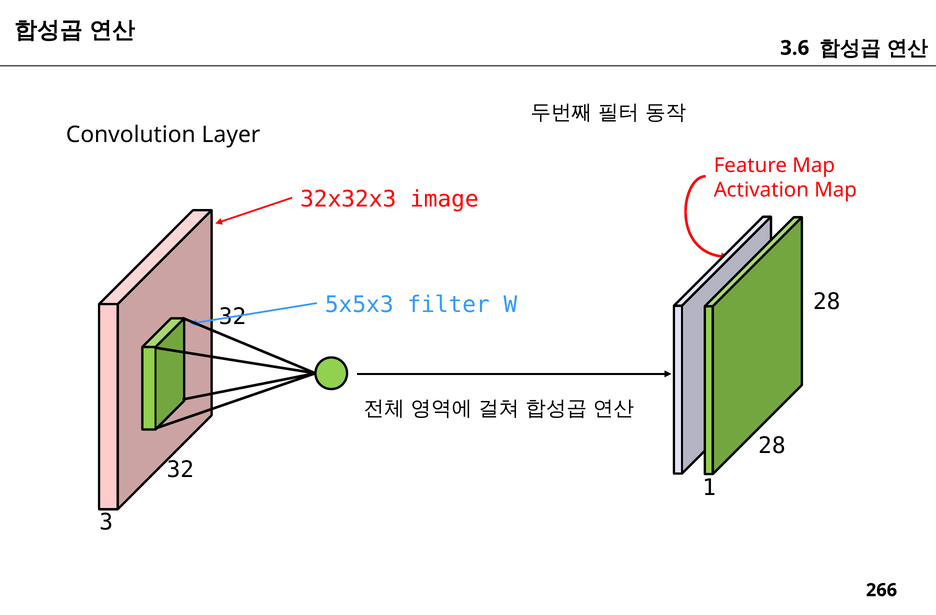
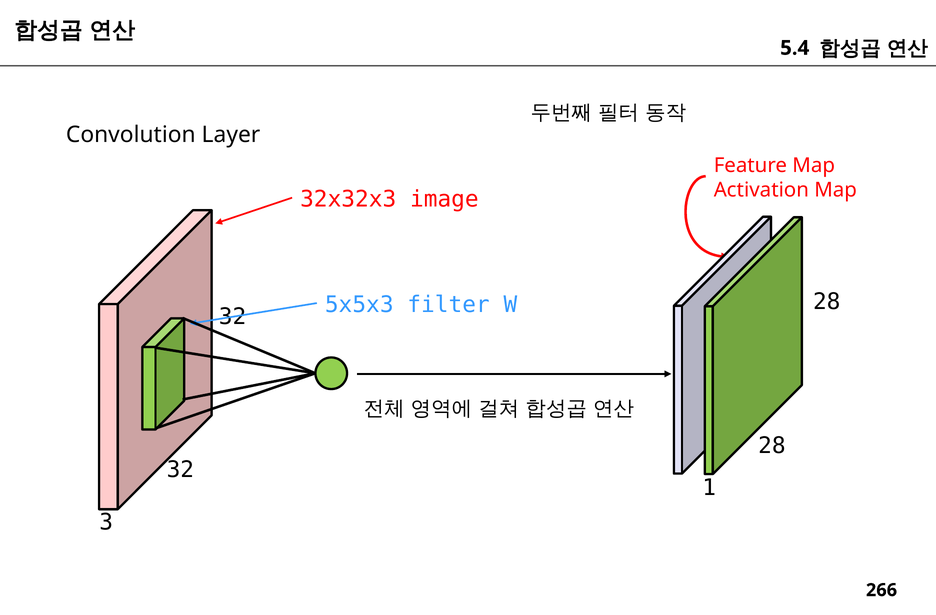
3.6: 3.6 -> 5.4
